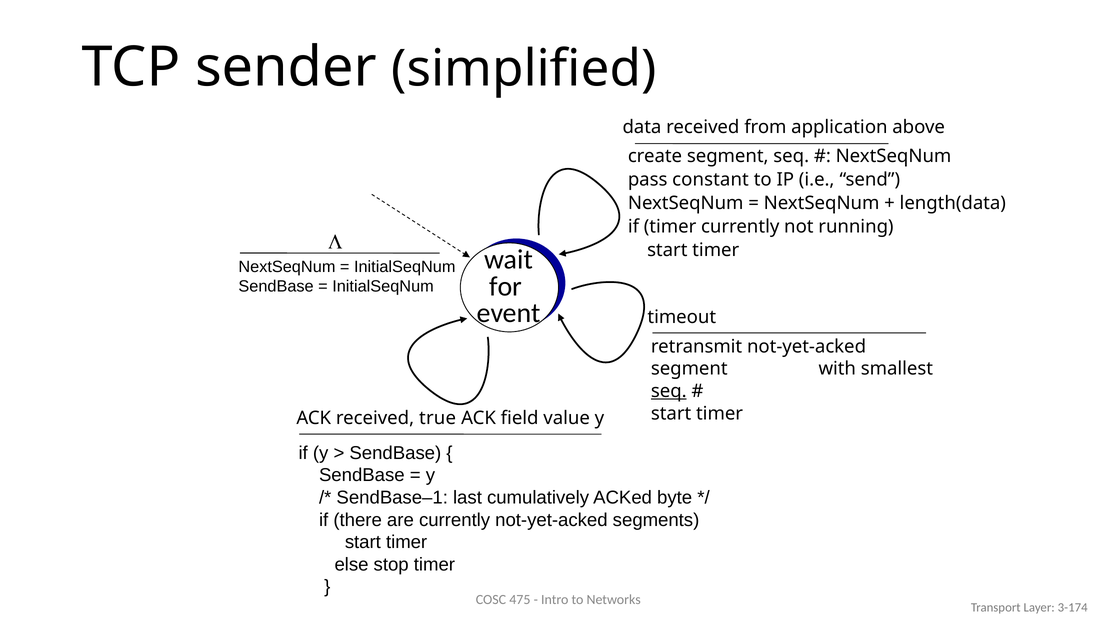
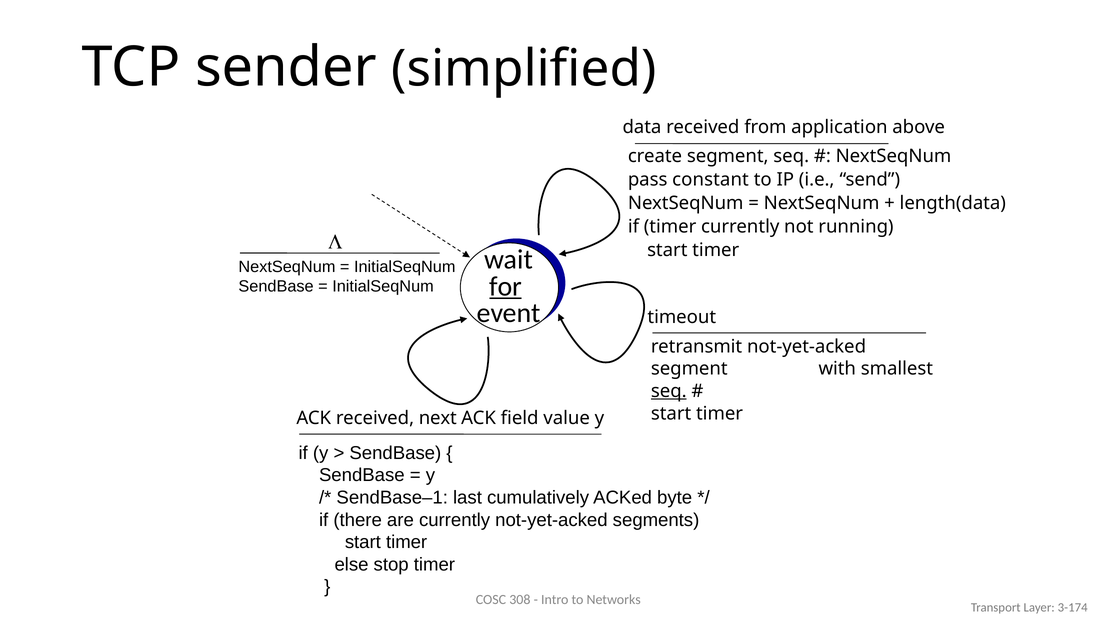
for underline: none -> present
true: true -> next
475: 475 -> 308
